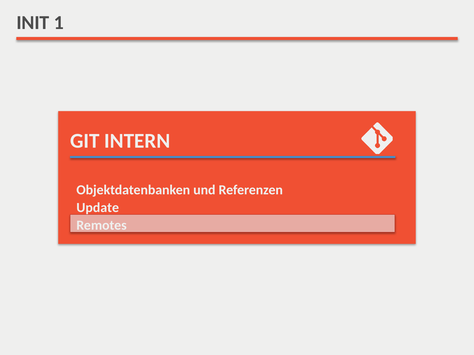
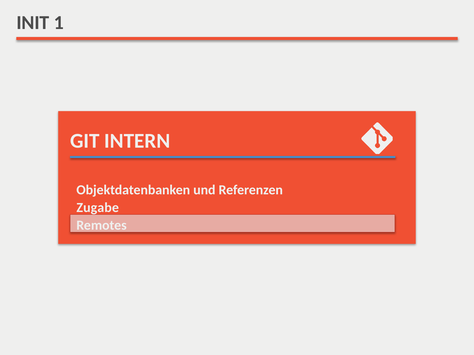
Update: Update -> Zugabe
